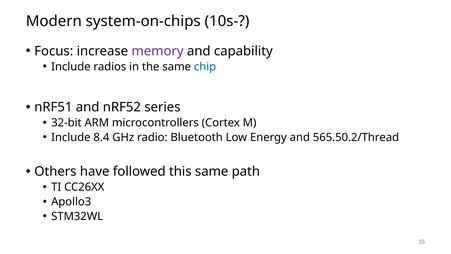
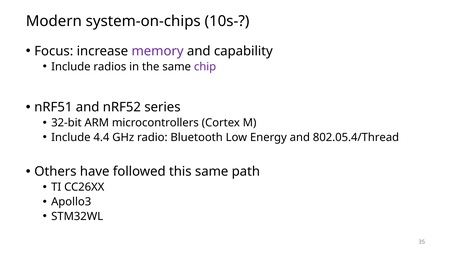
chip colour: blue -> purple
8.4: 8.4 -> 4.4
565.50.2/Thread: 565.50.2/Thread -> 802.05.4/Thread
